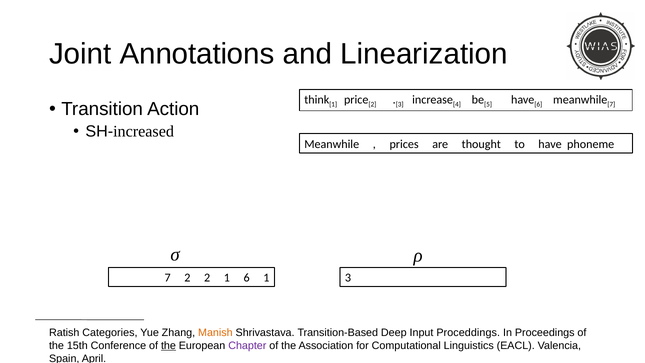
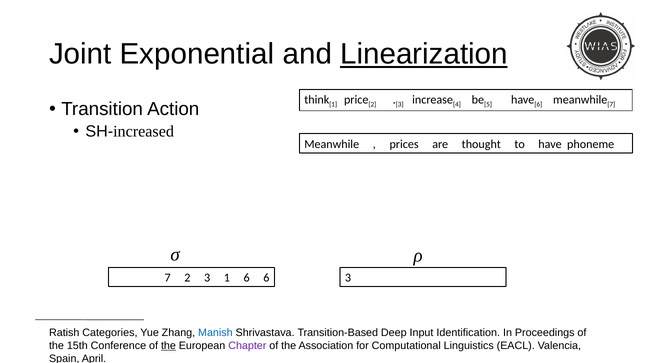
Annotations: Annotations -> Exponential
Linearization underline: none -> present
2 2: 2 -> 3
6 1: 1 -> 6
Manish colour: orange -> blue
Proceddings: Proceddings -> Identification
